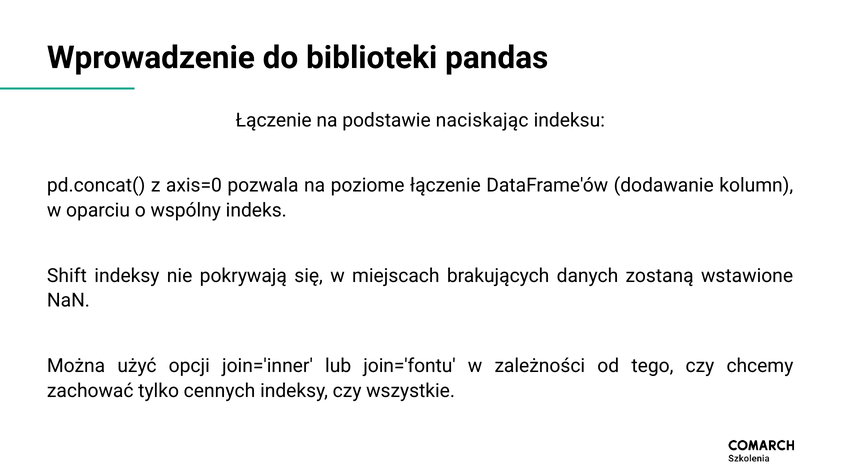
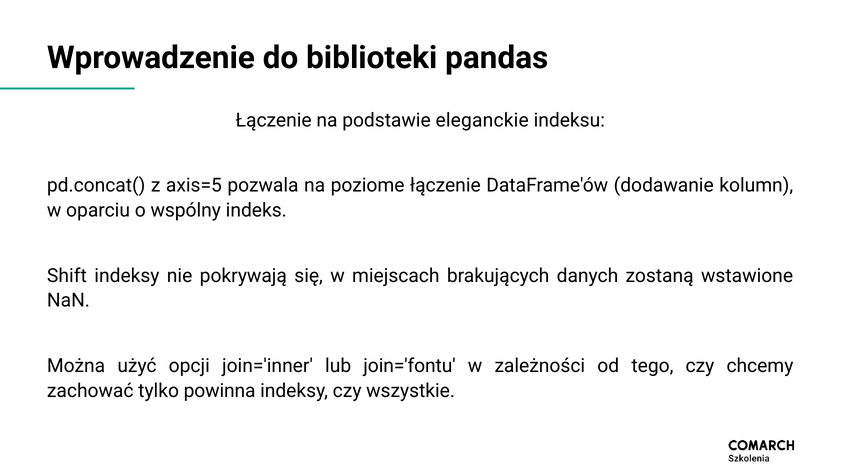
naciskając: naciskając -> eleganckie
axis=0: axis=0 -> axis=5
cennych: cennych -> powinna
